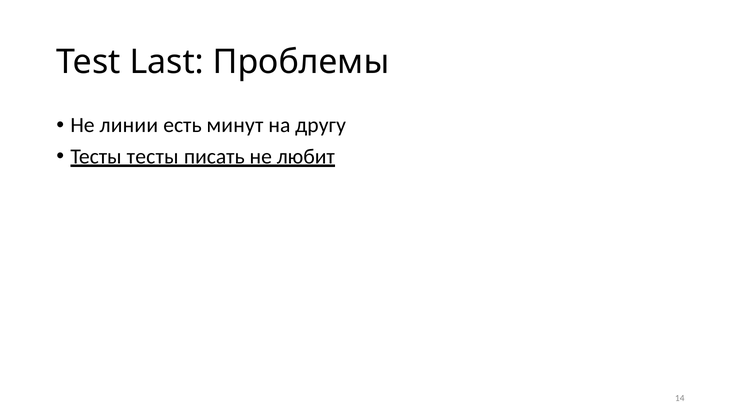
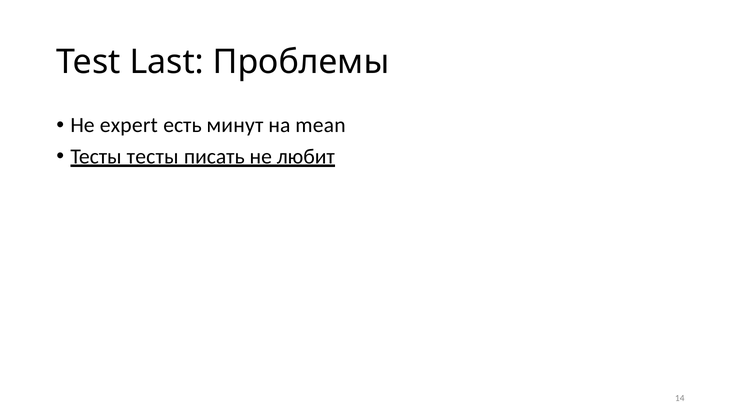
линии: линии -> expert
другу: другу -> mean
